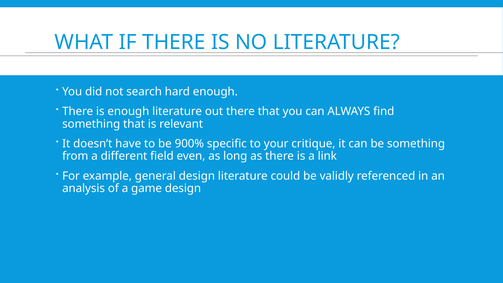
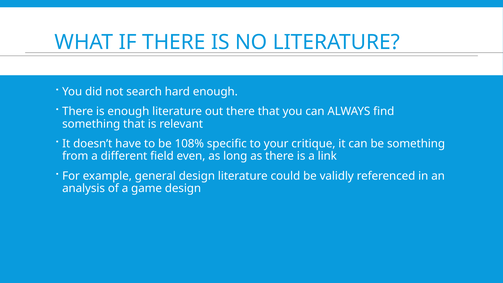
900%: 900% -> 108%
